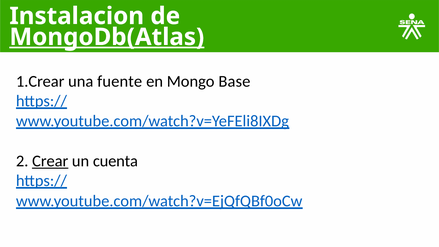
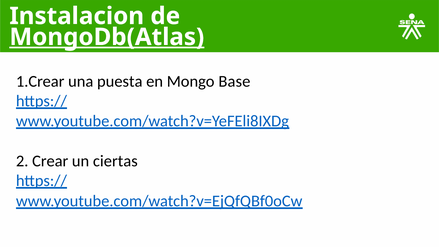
fuente: fuente -> puesta
Crear underline: present -> none
cuenta: cuenta -> ciertas
